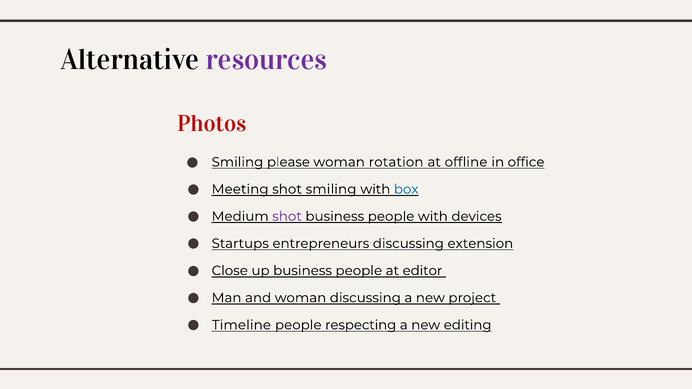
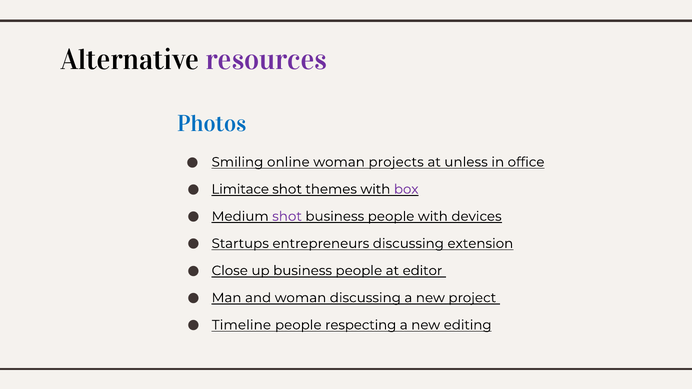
Photos colour: red -> blue
please: please -> online
rotation: rotation -> projects
offline: offline -> unless
Meeting: Meeting -> Limitace
shot smiling: smiling -> themes
box colour: blue -> purple
